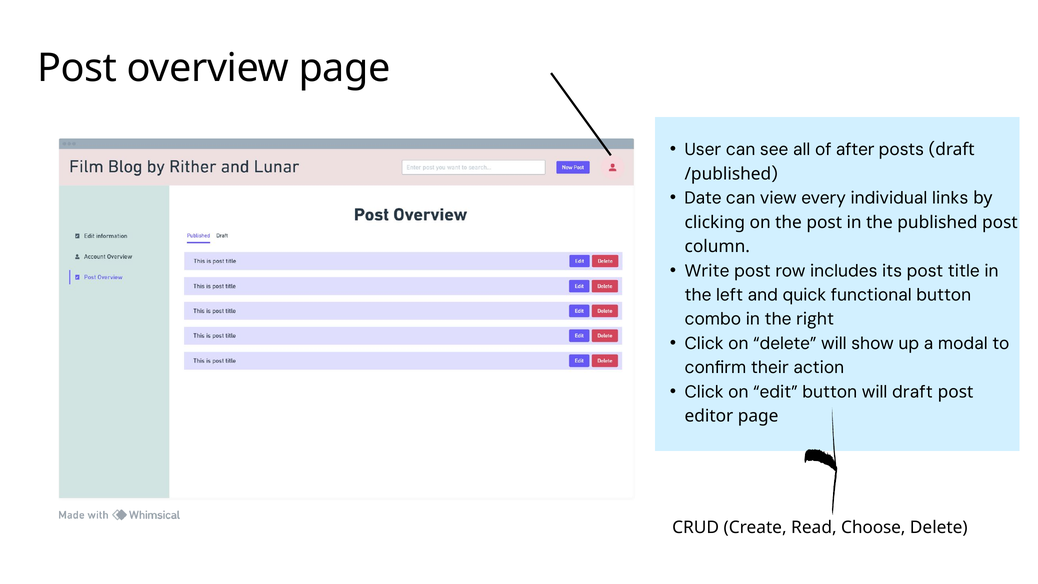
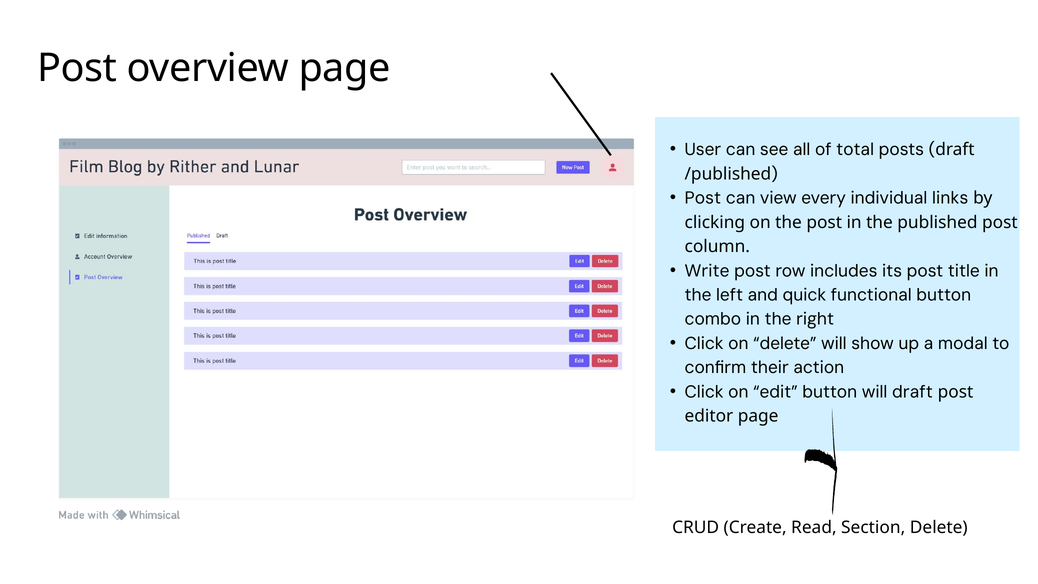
after: after -> total
Date at (703, 198): Date -> Post
Choose: Choose -> Section
